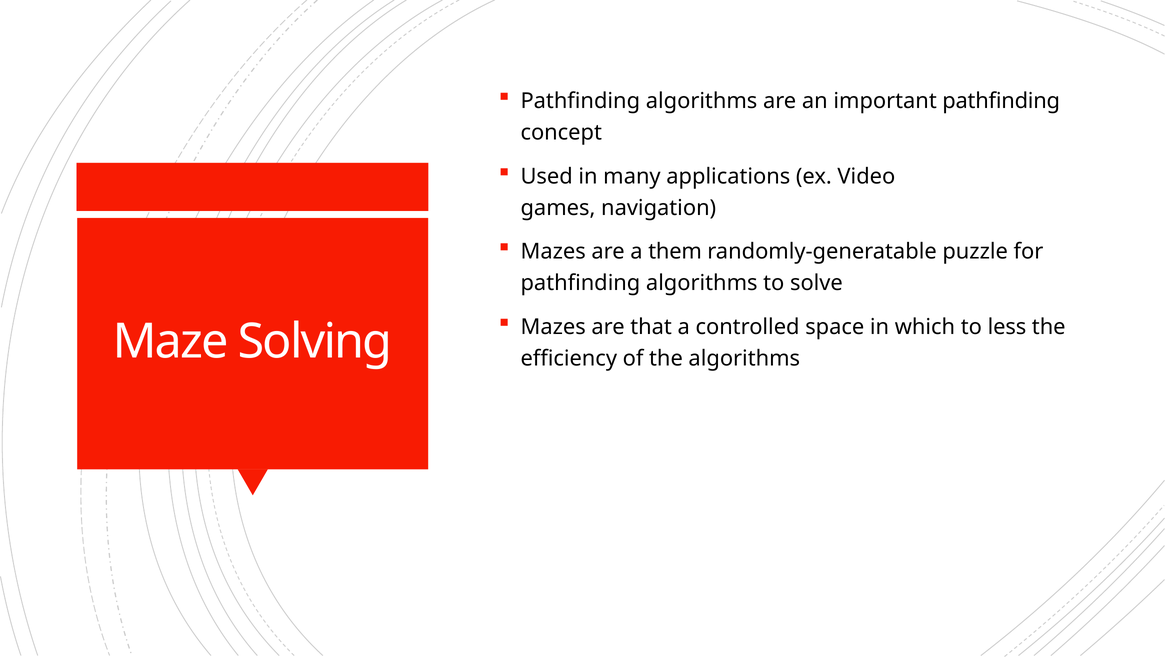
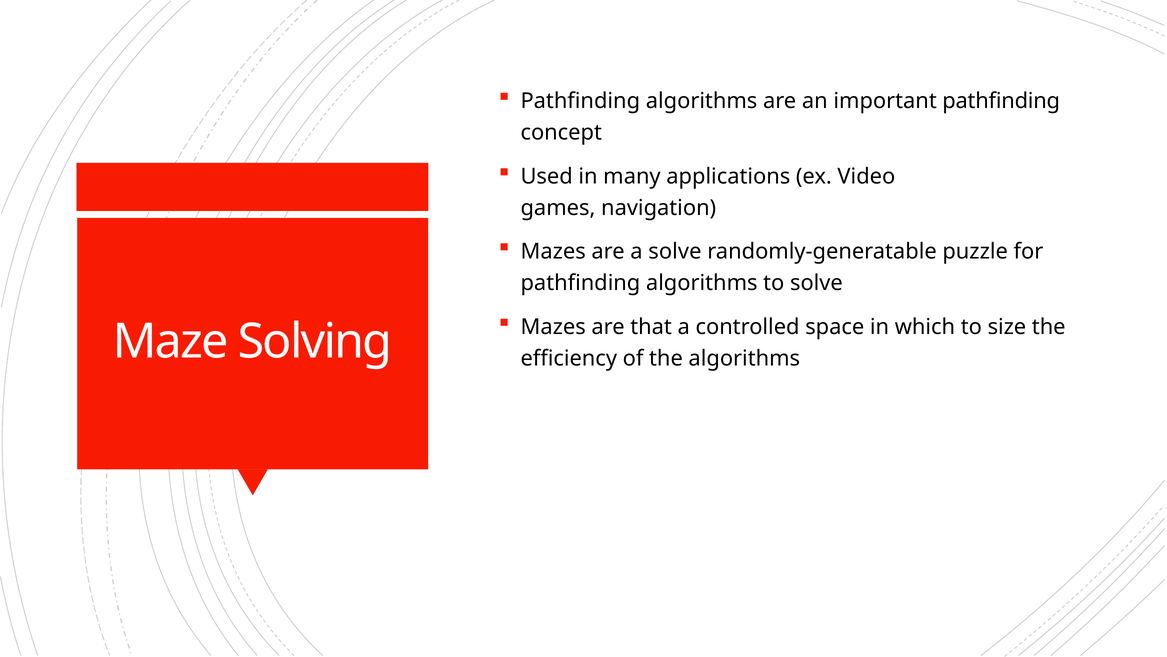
a them: them -> solve
less: less -> size
